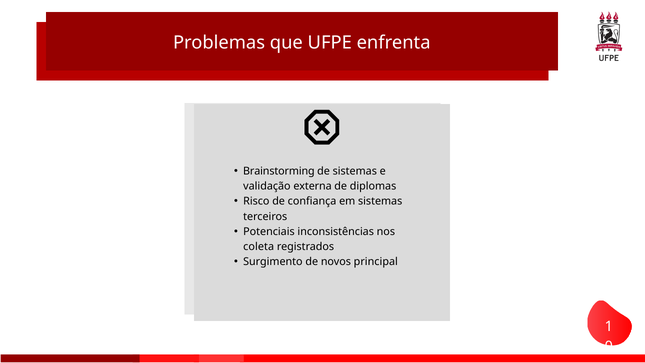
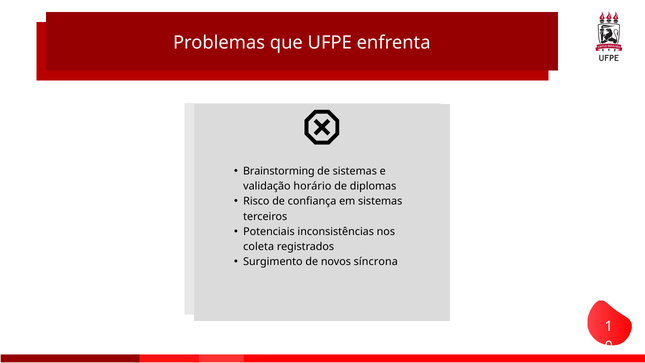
externa: externa -> horário
principal: principal -> síncrona
